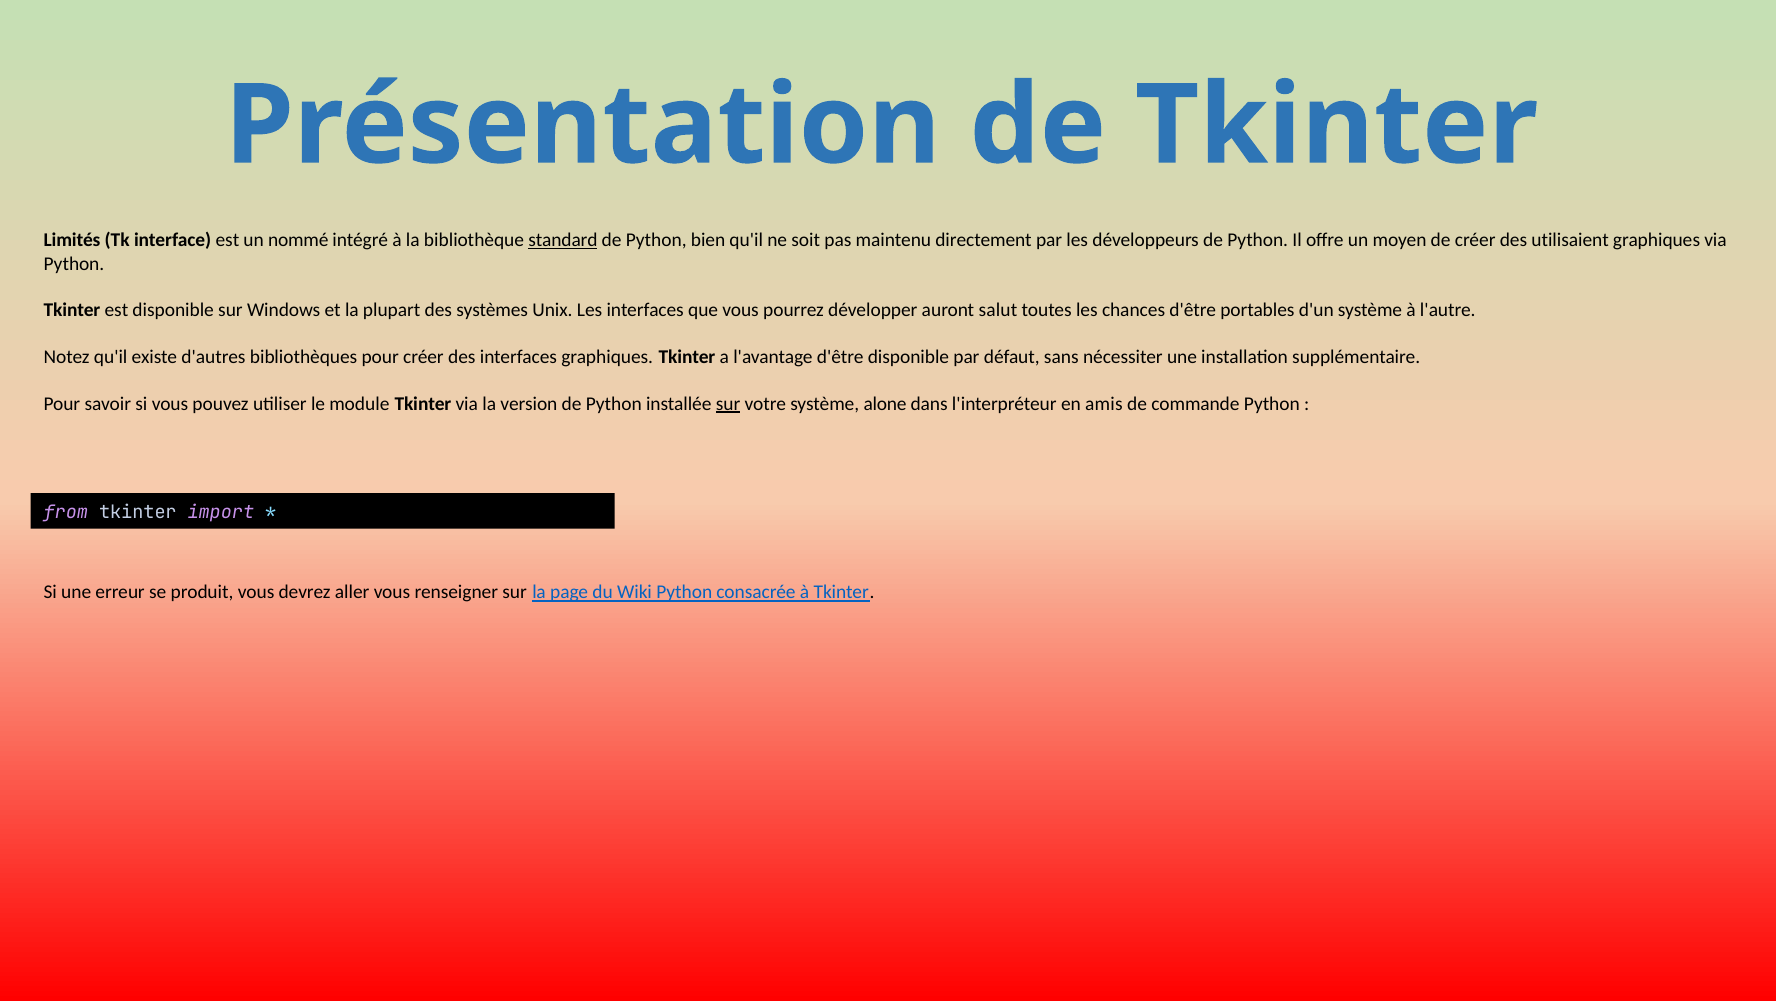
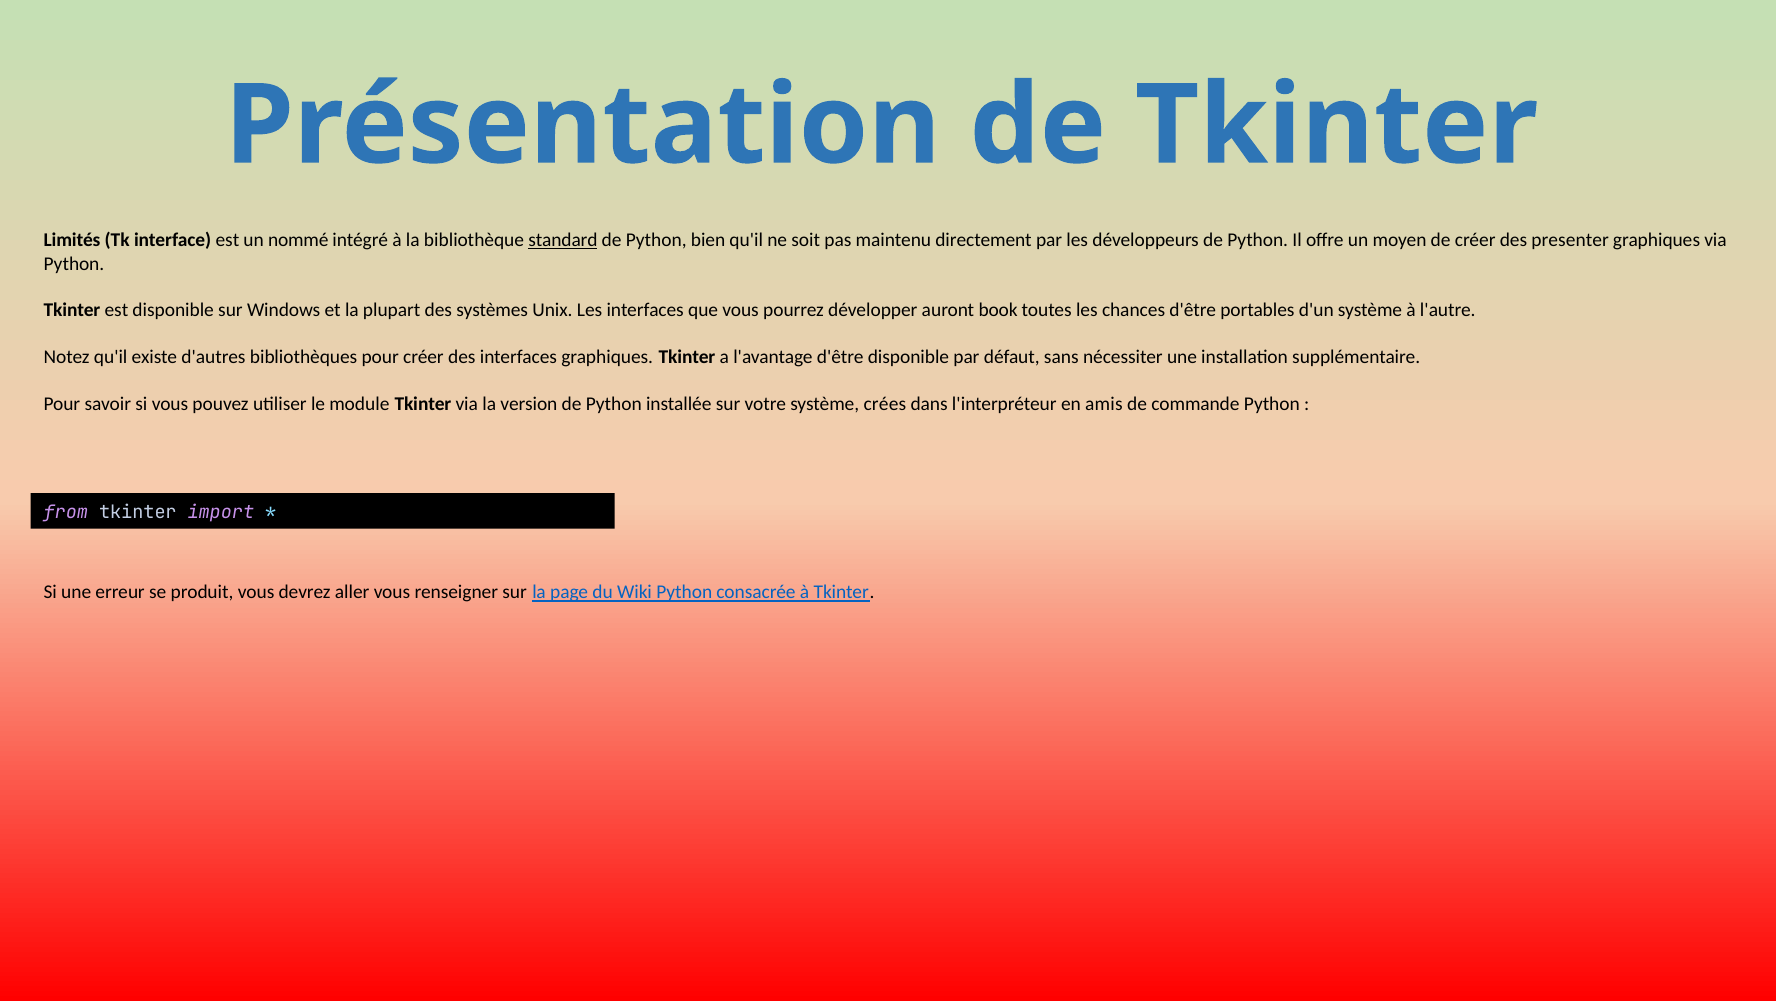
utilisaient: utilisaient -> presenter
salut: salut -> book
sur at (728, 404) underline: present -> none
alone: alone -> crées
